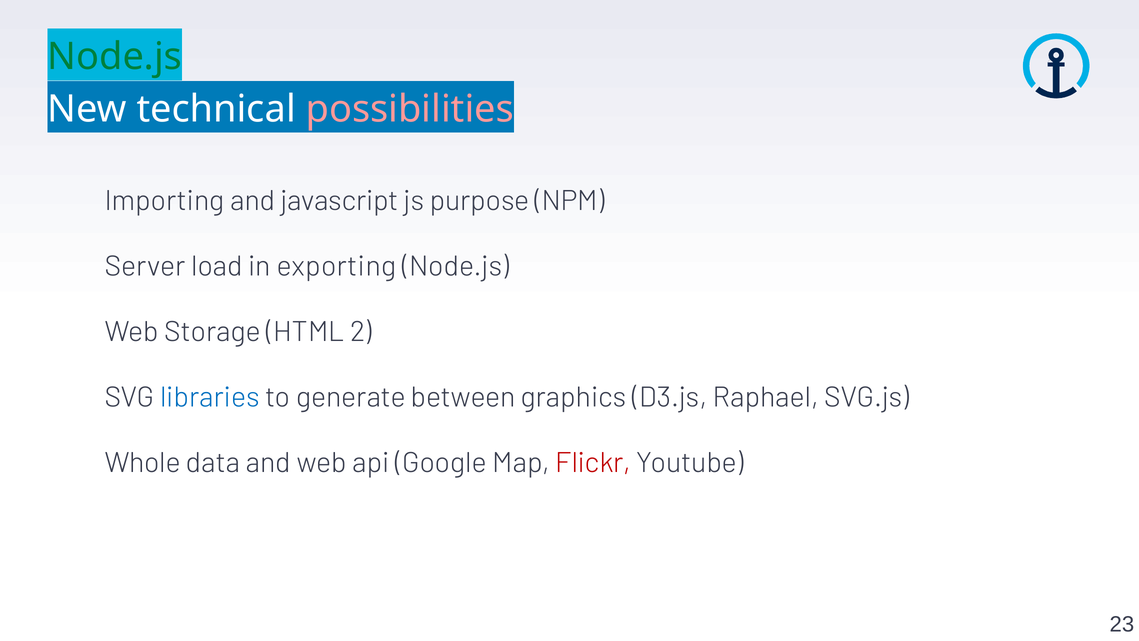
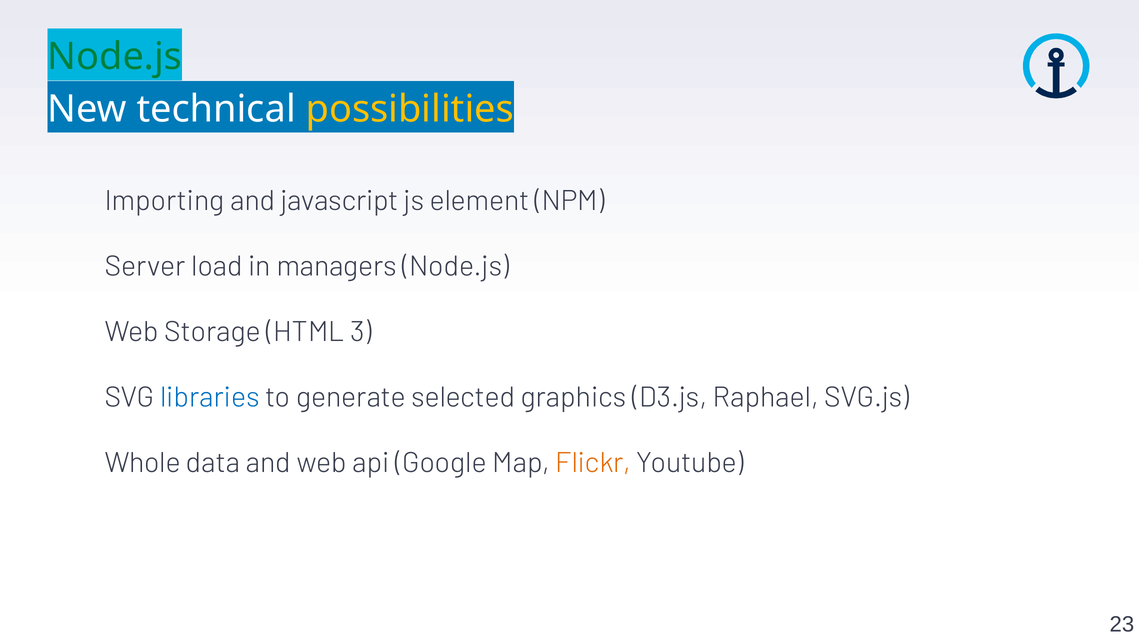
possibilities colour: pink -> yellow
purpose: purpose -> element
exporting: exporting -> managers
2: 2 -> 3
between: between -> selected
Flickr colour: red -> orange
